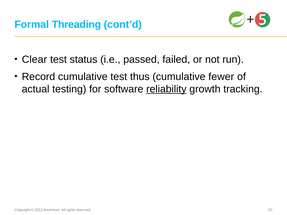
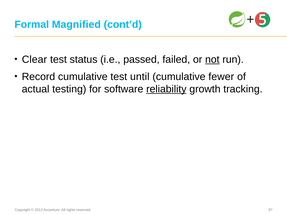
Threading: Threading -> Magnified
not underline: none -> present
thus: thus -> until
